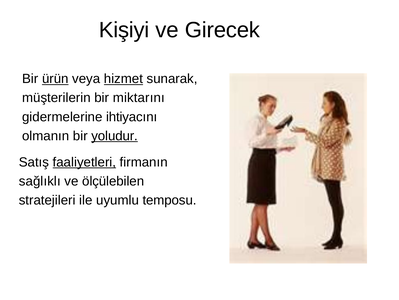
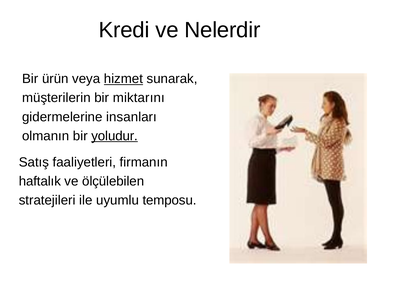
Kişiyi: Kişiyi -> Kredi
Girecek: Girecek -> Nelerdir
ürün underline: present -> none
ihtiyacını: ihtiyacını -> insanları
faaliyetleri underline: present -> none
sağlıklı: sağlıklı -> haftalık
